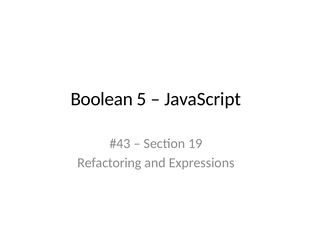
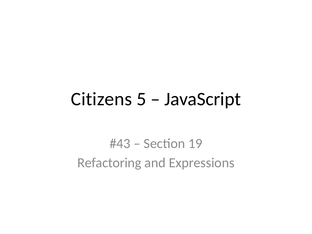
Boolean: Boolean -> Citizens
